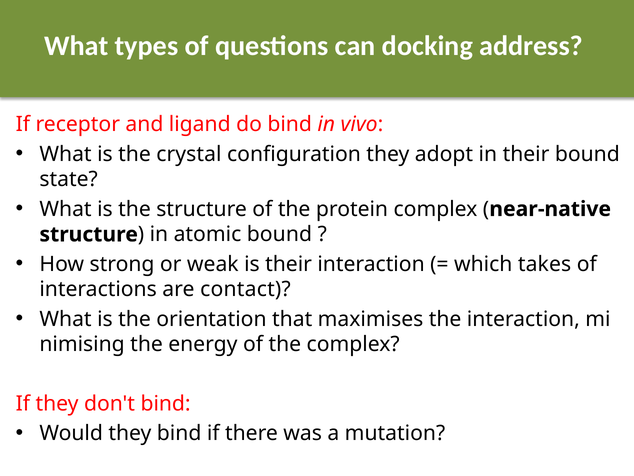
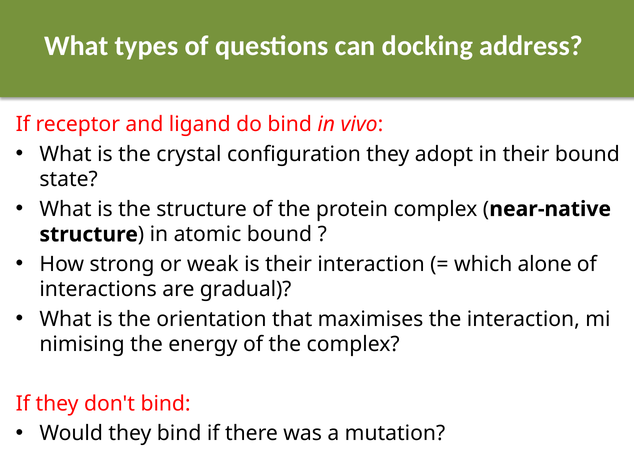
takes: takes -> alone
contact: contact -> gradual
